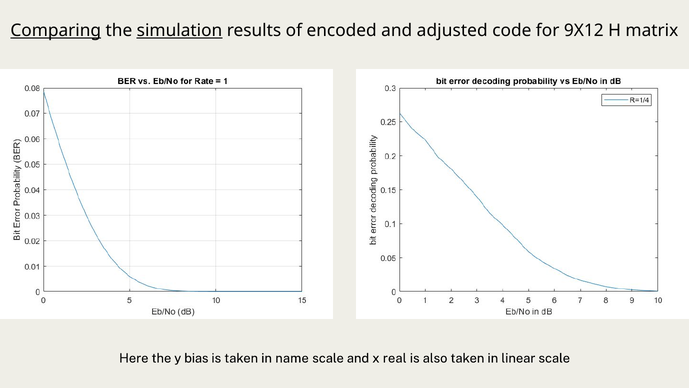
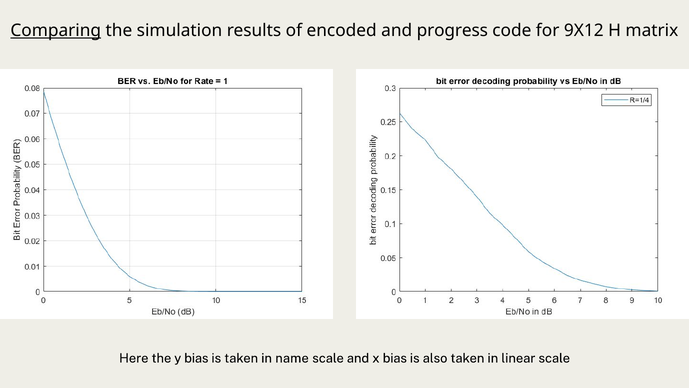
simulation underline: present -> none
adjusted: adjusted -> progress
x real: real -> bias
